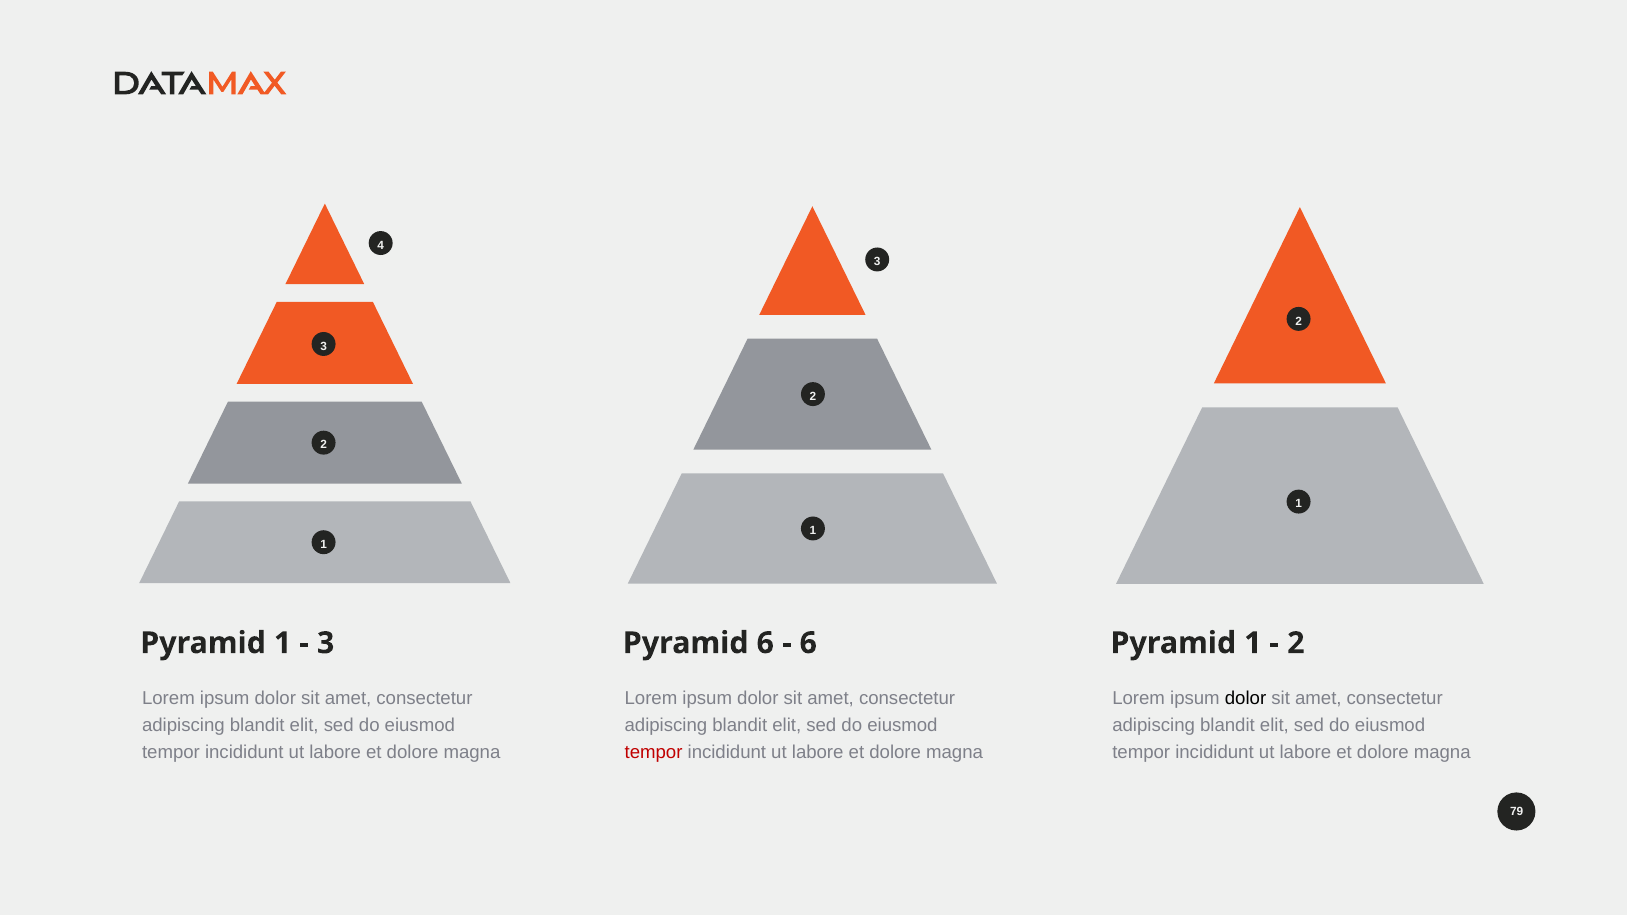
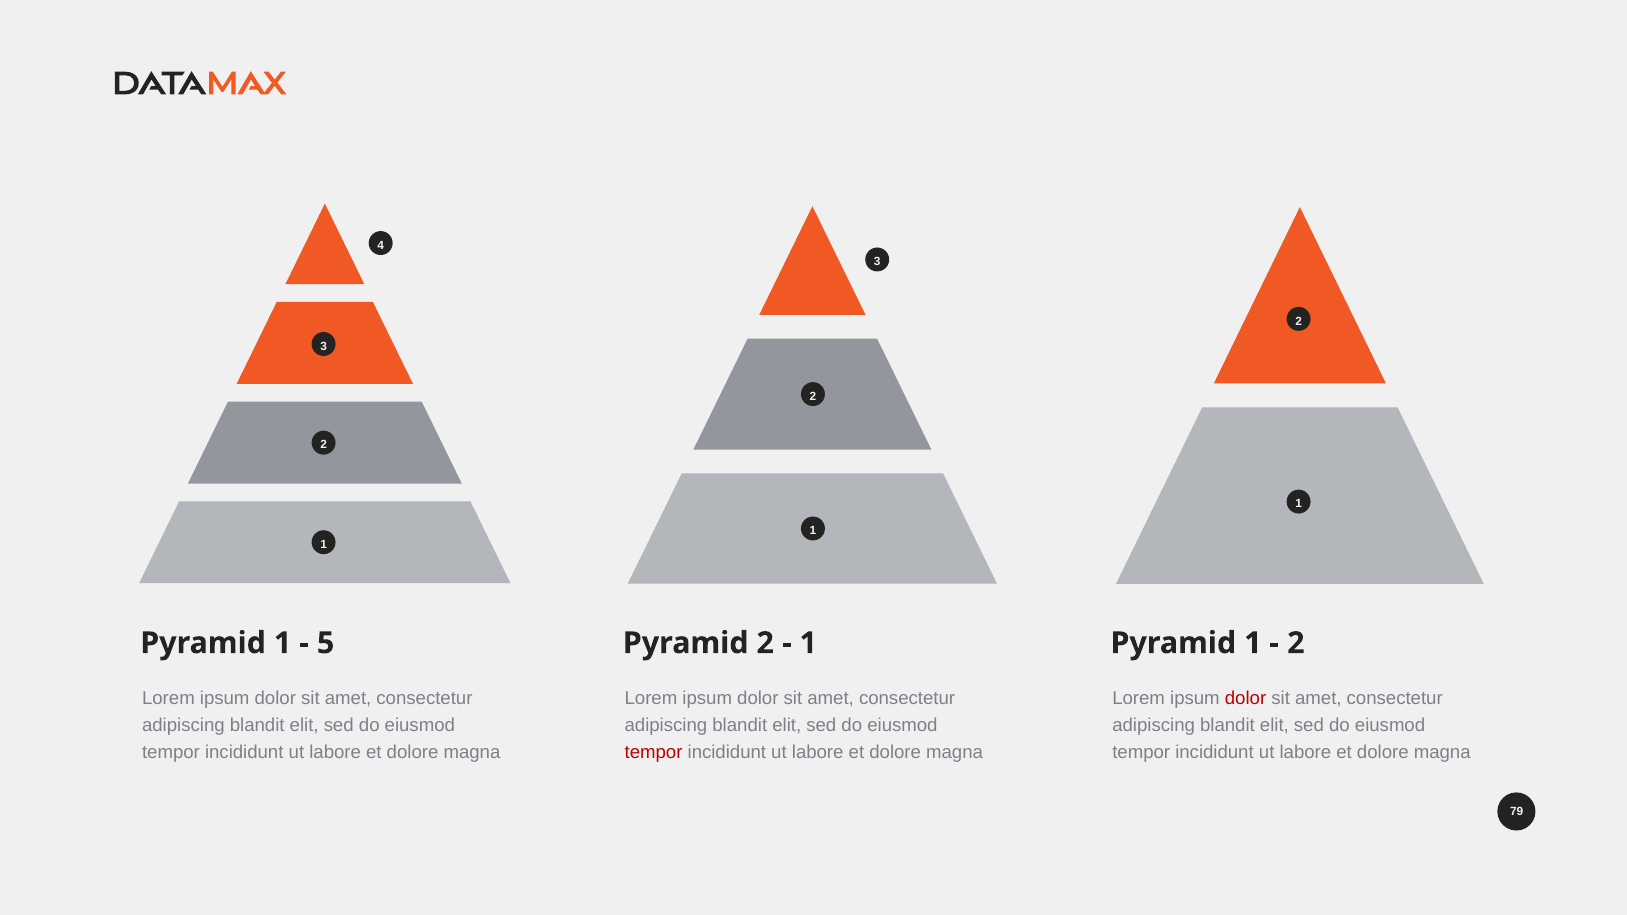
3 at (326, 643): 3 -> 5
Pyramid 6: 6 -> 2
6 at (808, 643): 6 -> 1
dolor at (1246, 699) colour: black -> red
